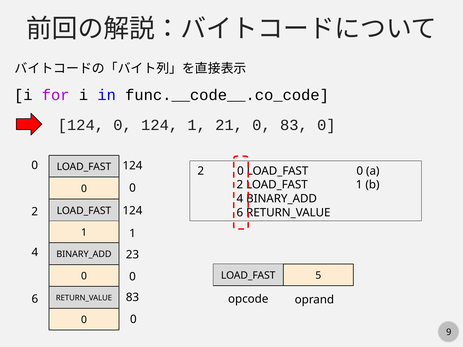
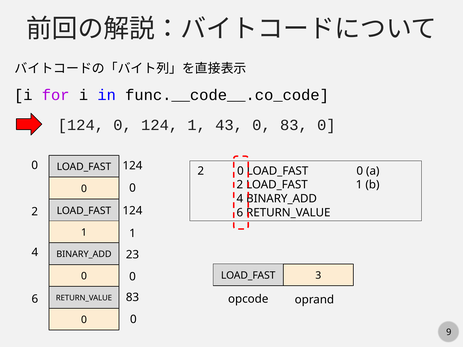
21: 21 -> 43
5: 5 -> 3
